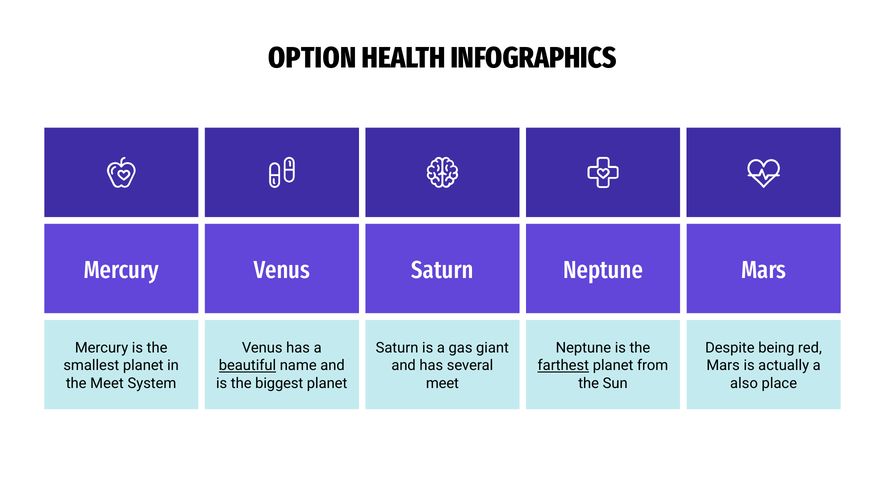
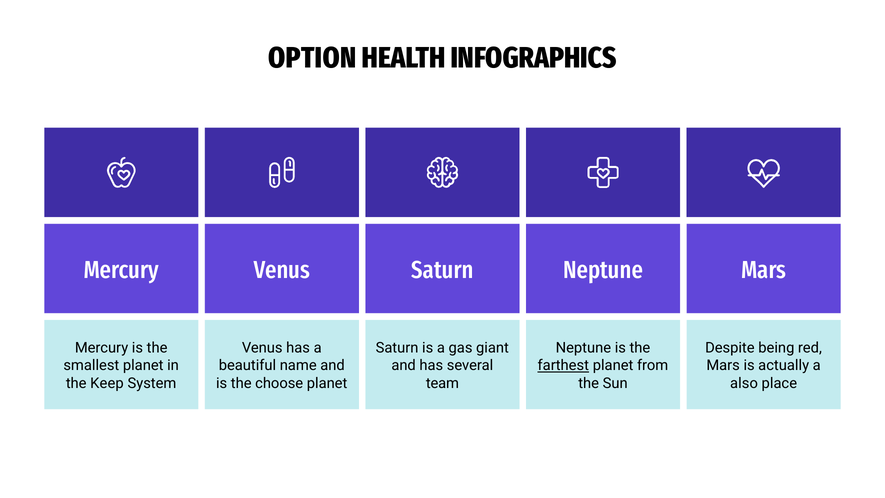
beautiful underline: present -> none
the Meet: Meet -> Keep
biggest: biggest -> choose
meet at (442, 383): meet -> team
